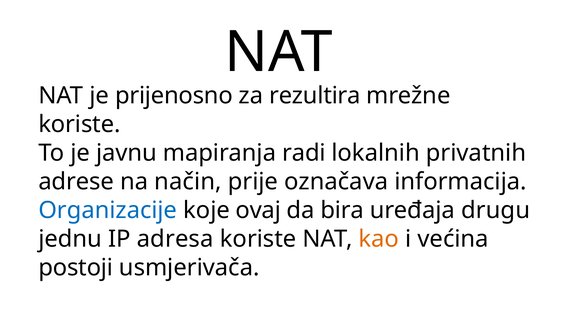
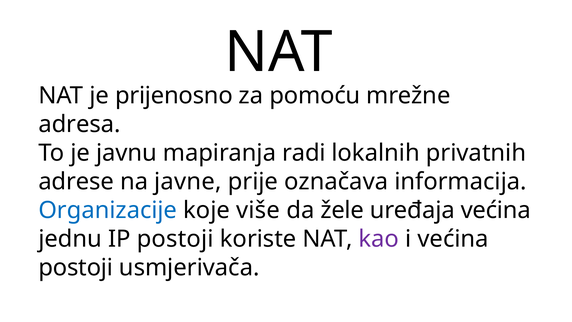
rezultira: rezultira -> pomoću
koriste at (79, 124): koriste -> adresa
način: način -> javne
ovaj: ovaj -> više
bira: bira -> žele
uređaja drugu: drugu -> većina
IP adresa: adresa -> postoji
kao colour: orange -> purple
